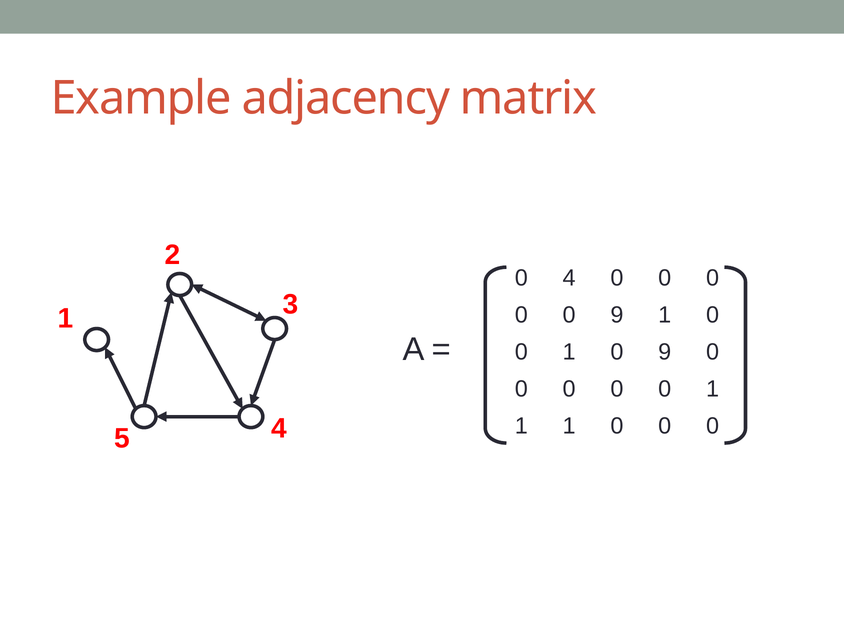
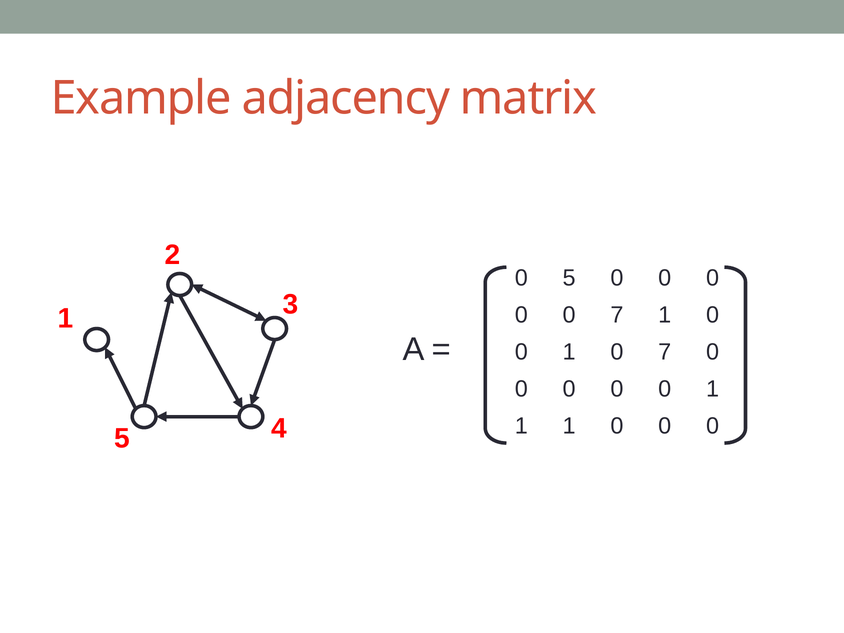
0 4: 4 -> 5
0 0 9: 9 -> 7
1 0 9: 9 -> 7
